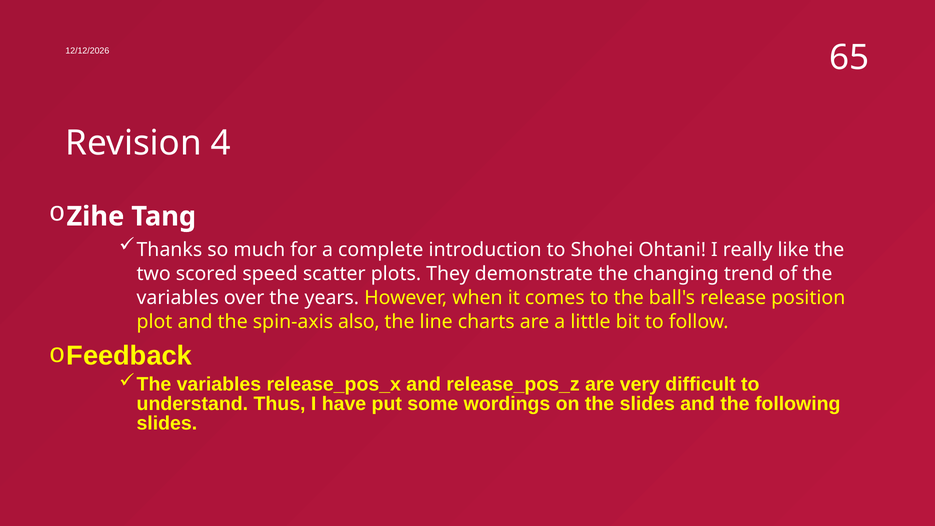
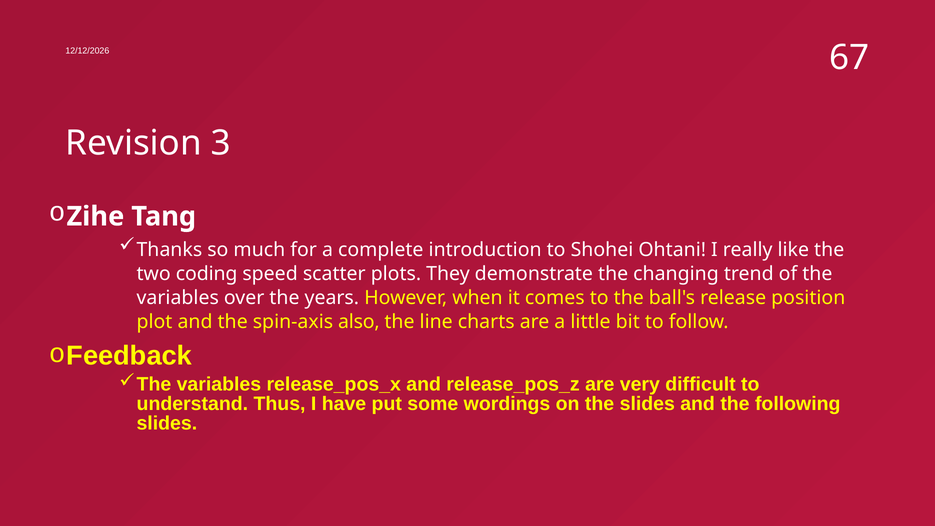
65: 65 -> 67
4: 4 -> 3
scored: scored -> coding
